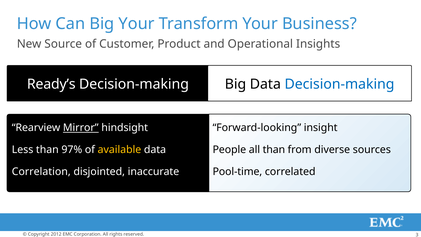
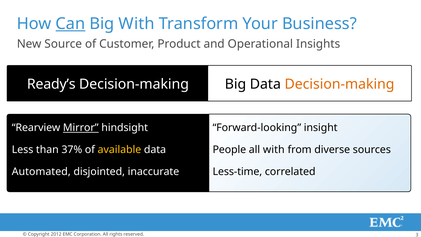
Can underline: none -> present
Big Your: Your -> With
Decision-making at (339, 84) colour: blue -> orange
97%: 97% -> 37%
all than: than -> with
Correlation: Correlation -> Automated
Pool-time: Pool-time -> Less-time
